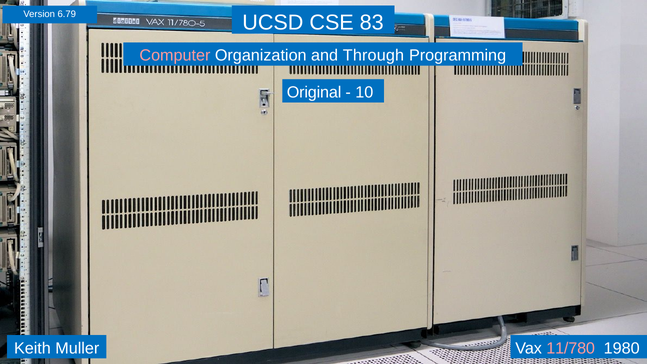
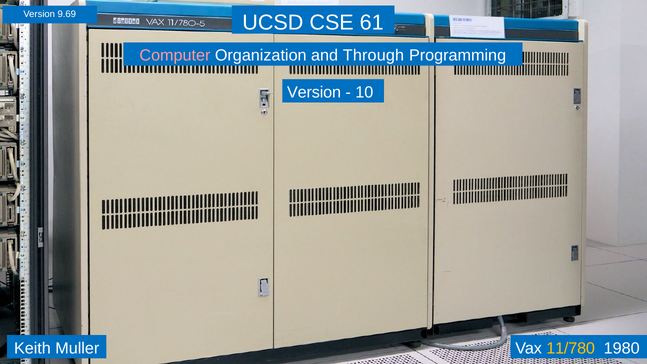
6.79: 6.79 -> 9.69
83: 83 -> 61
Original at (314, 92): Original -> Version
11/780 colour: pink -> yellow
